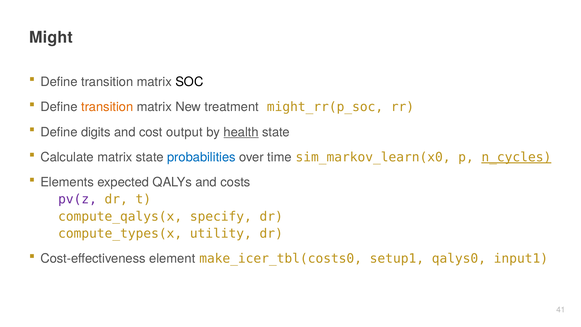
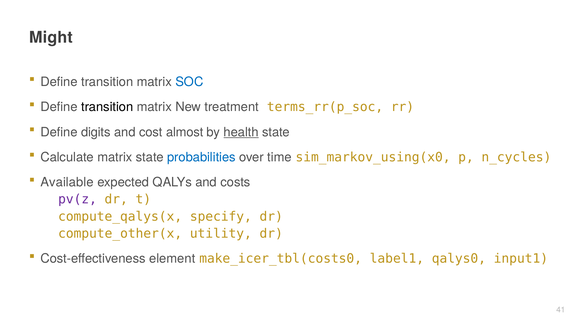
SOC colour: black -> blue
transition at (107, 107) colour: orange -> black
might_rr(p_soc: might_rr(p_soc -> terms_rr(p_soc
output: output -> almost
sim_markov_learn(x0: sim_markov_learn(x0 -> sim_markov_using(x0
n_cycles underline: present -> none
Elements: Elements -> Available
compute_types(x: compute_types(x -> compute_other(x
setup1: setup1 -> label1
